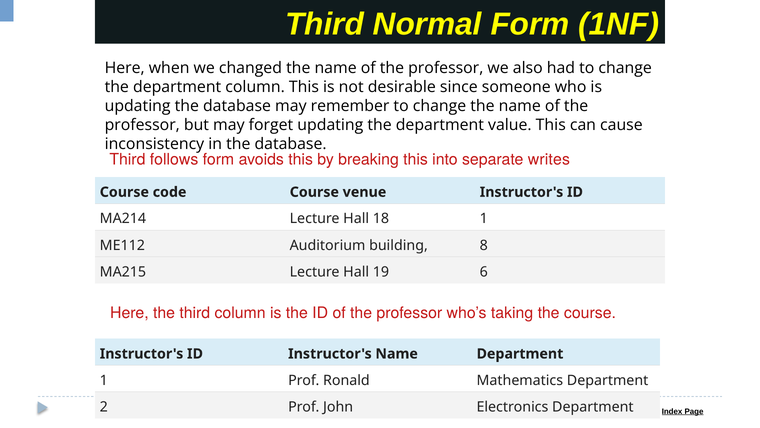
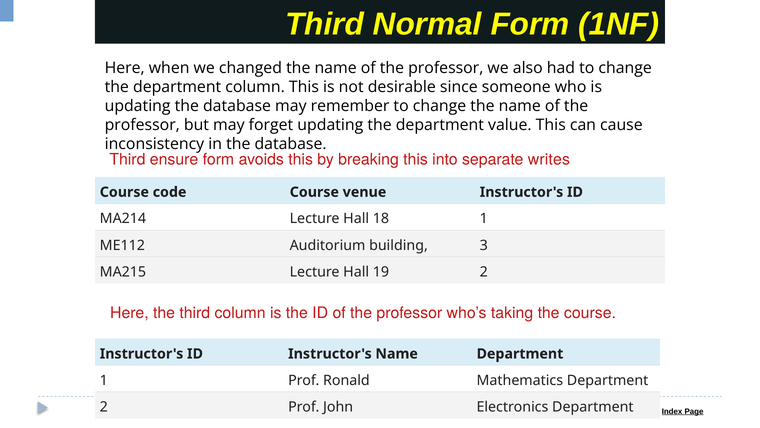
follows: follows -> ensure
8: 8 -> 3
19 6: 6 -> 2
